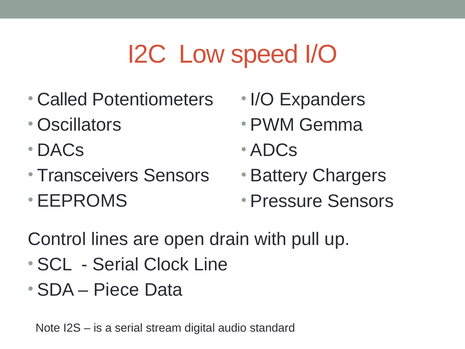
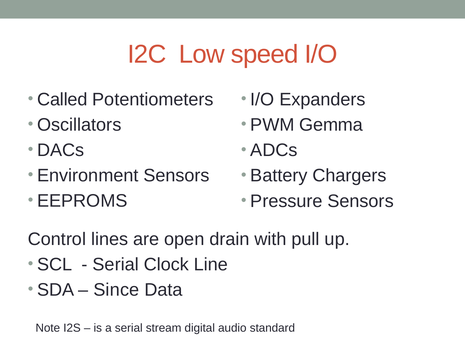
Transceivers: Transceivers -> Environment
Piece: Piece -> Since
